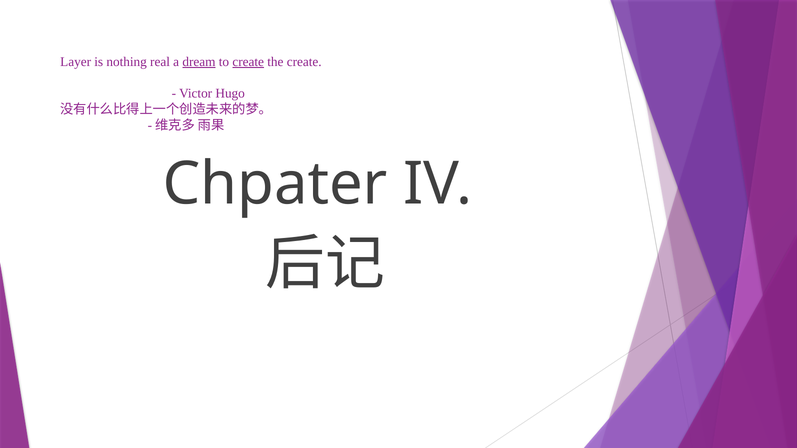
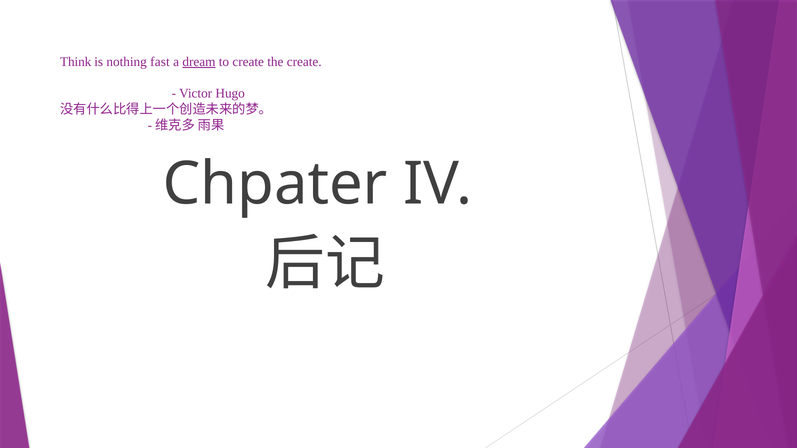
Layer: Layer -> Think
real: real -> fast
create at (248, 62) underline: present -> none
